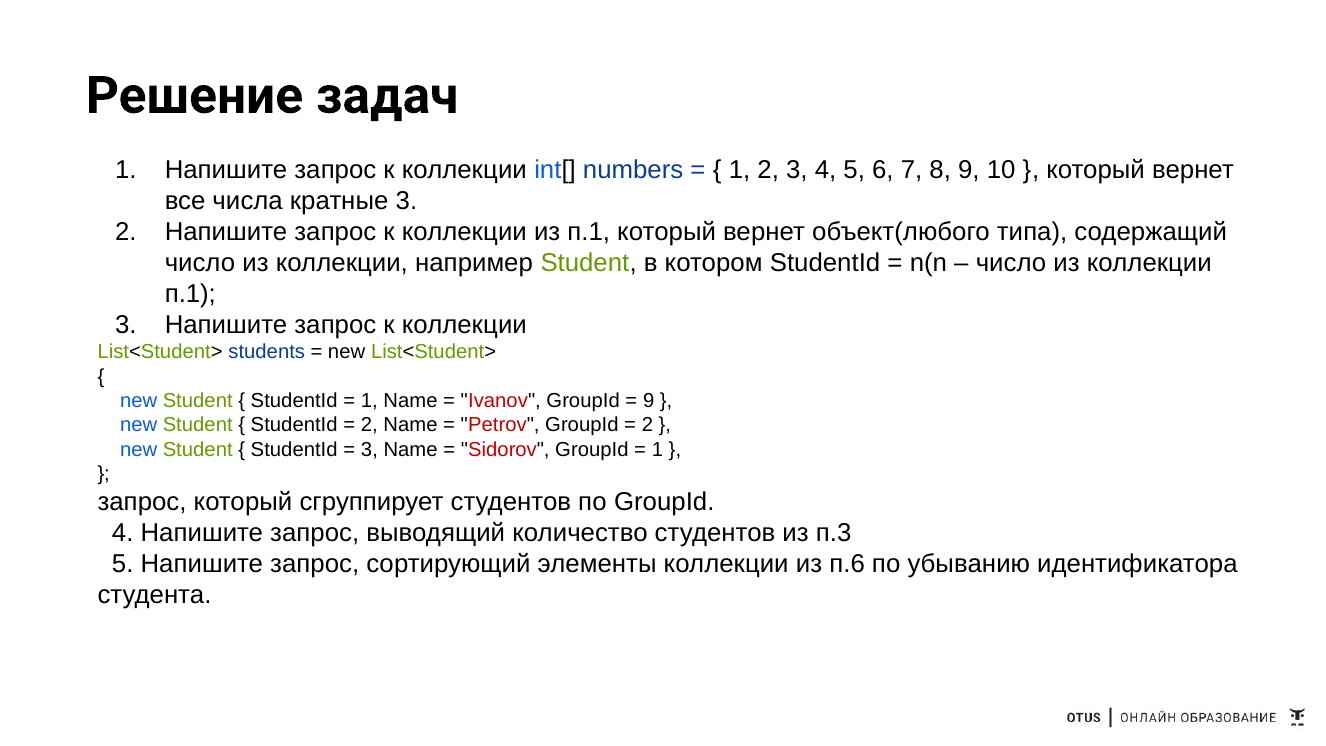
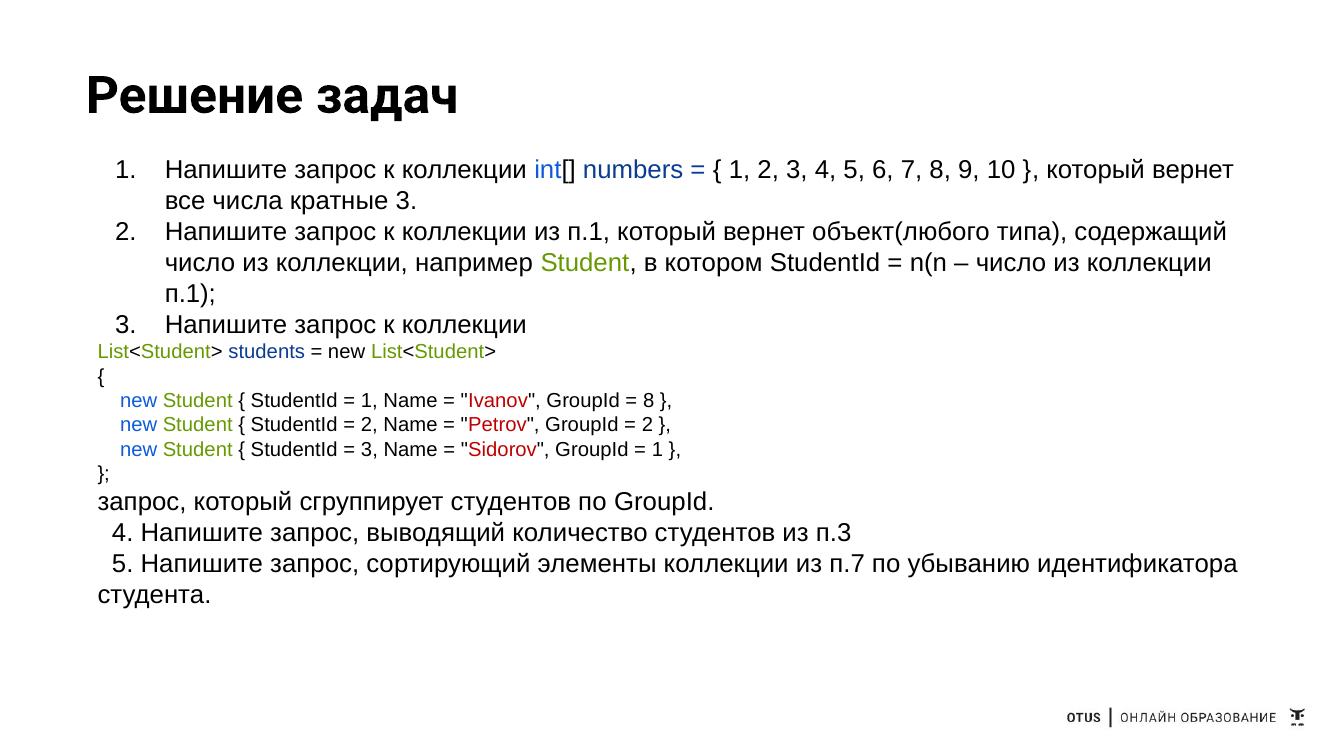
9 at (649, 401): 9 -> 8
п.6: п.6 -> п.7
